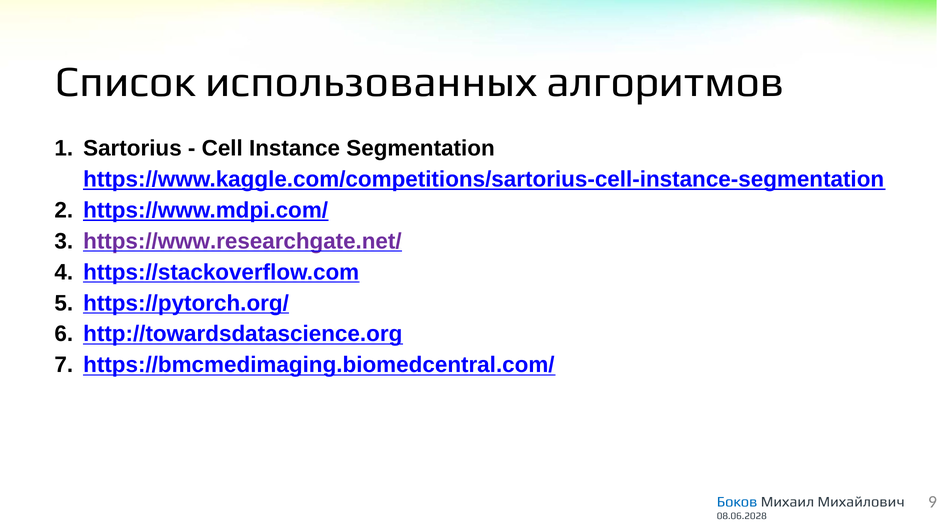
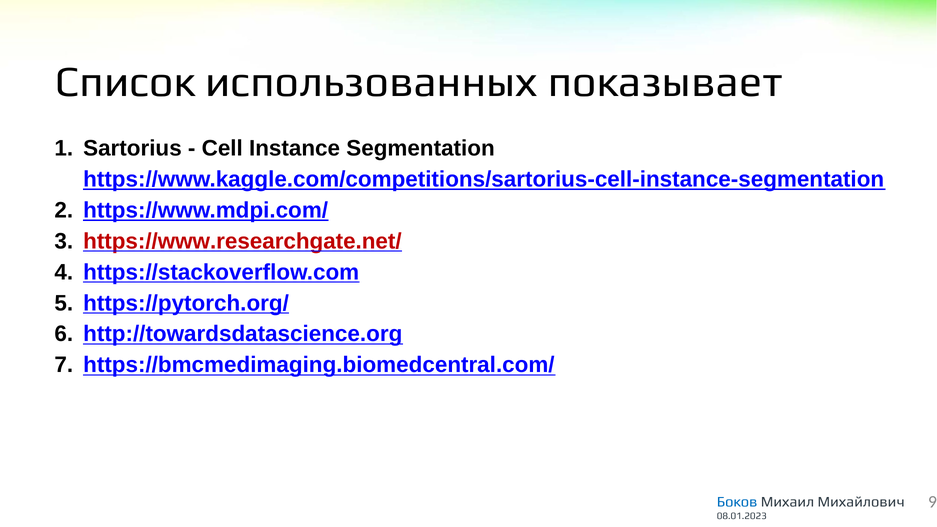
алгоритмов: алгоритмов -> показывает
https://www.researchgate.net/ colour: purple -> red
08.06.2028: 08.06.2028 -> 08.01.2023
